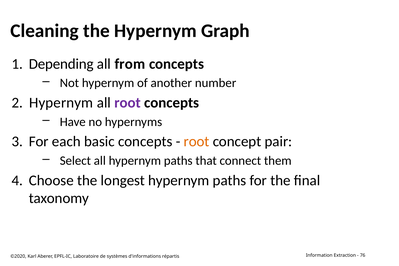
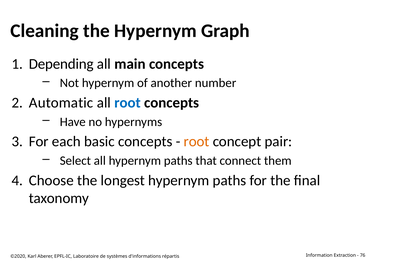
from: from -> main
Hypernym at (61, 103): Hypernym -> Automatic
root at (128, 103) colour: purple -> blue
